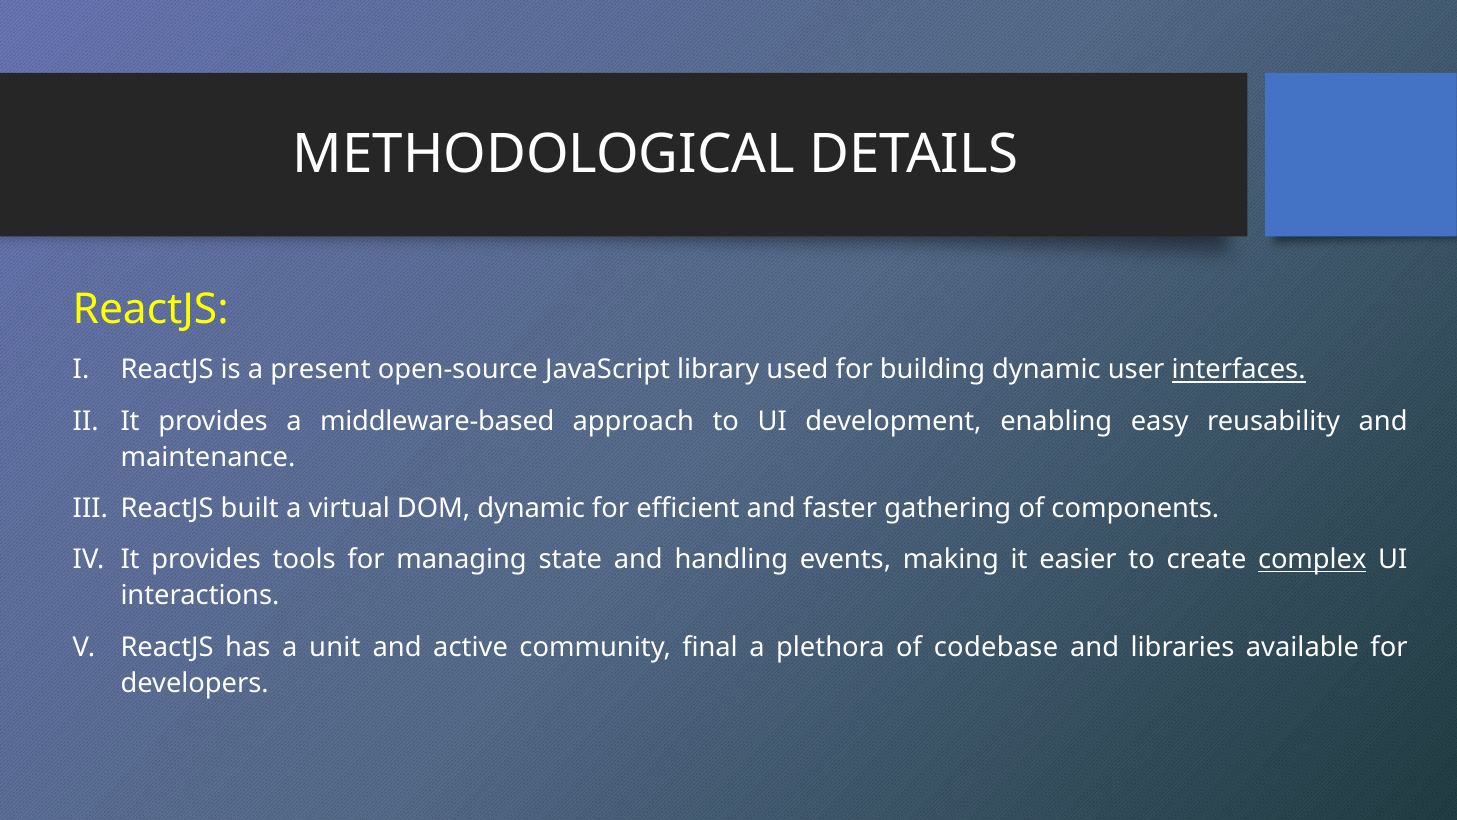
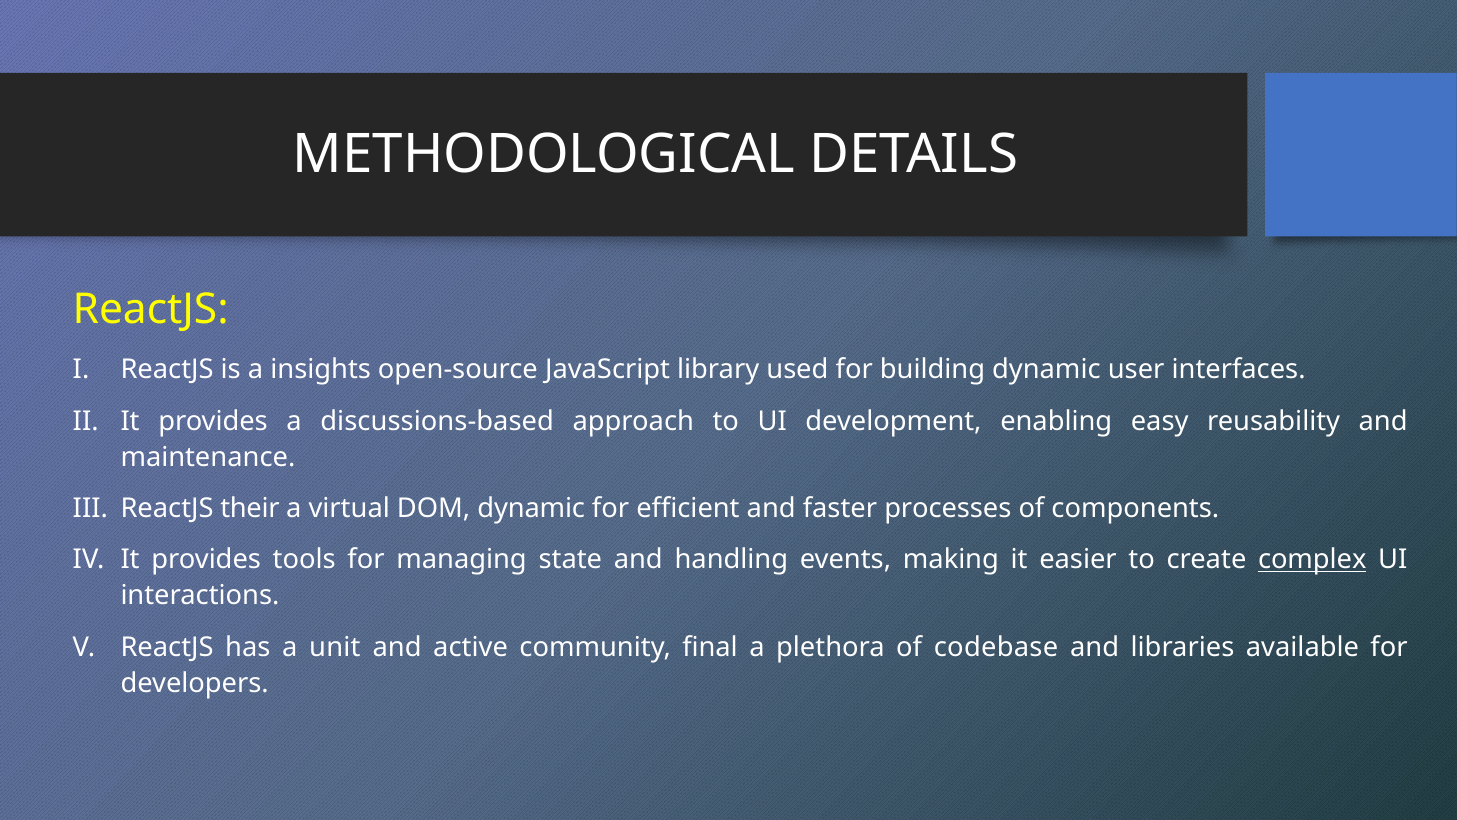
present: present -> insights
interfaces underline: present -> none
middleware-based: middleware-based -> discussions-based
built: built -> their
gathering: gathering -> processes
